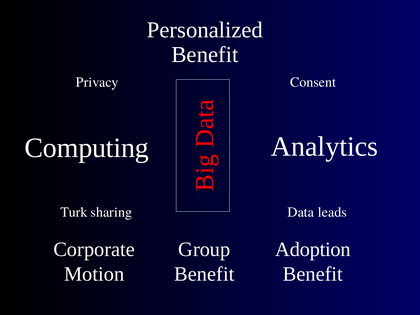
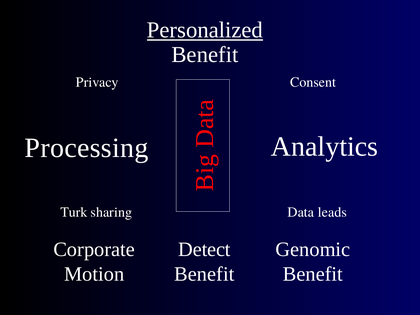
Personalized underline: none -> present
Computing: Computing -> Processing
Adoption: Adoption -> Genomic
Group: Group -> Detect
